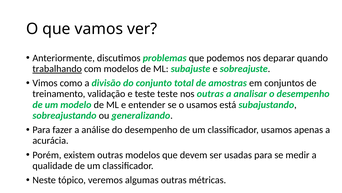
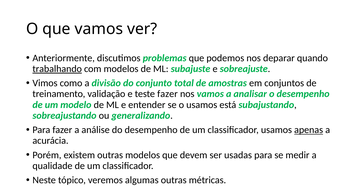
teste teste: teste -> fazer
nos outras: outras -> vamos
apenas underline: none -> present
